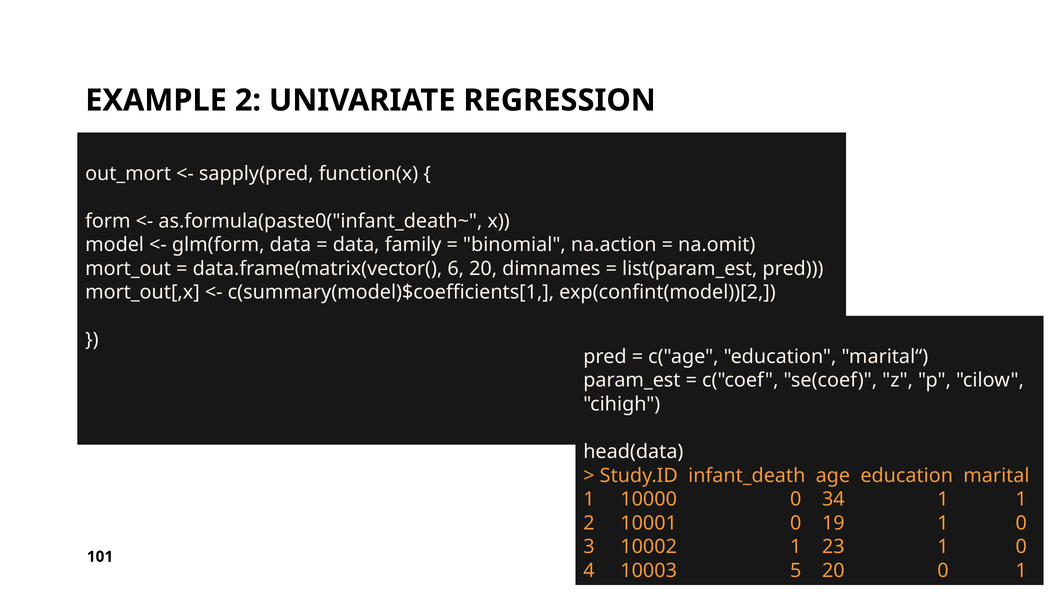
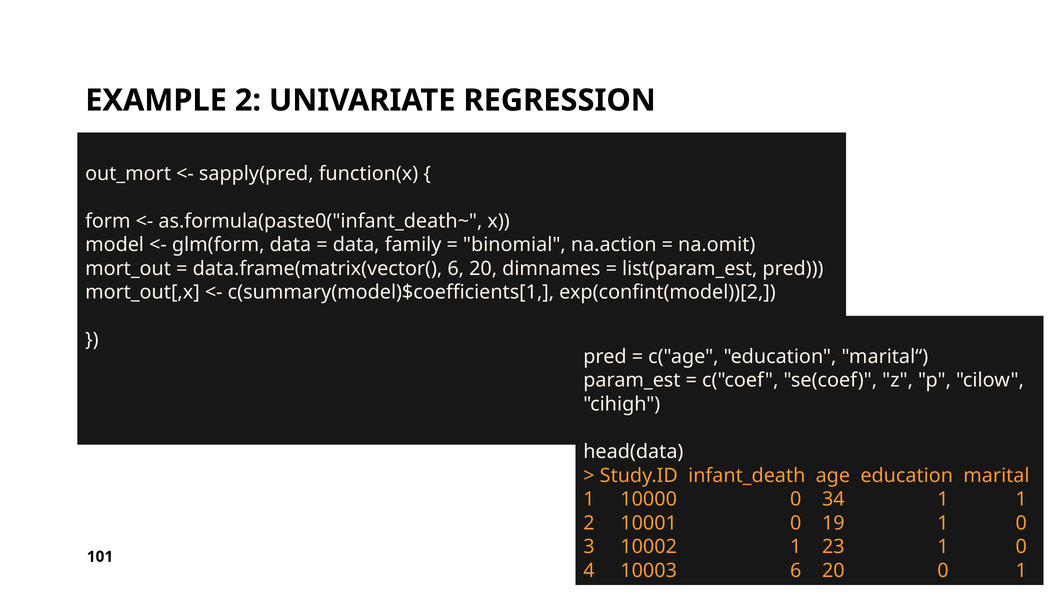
10003 5: 5 -> 6
